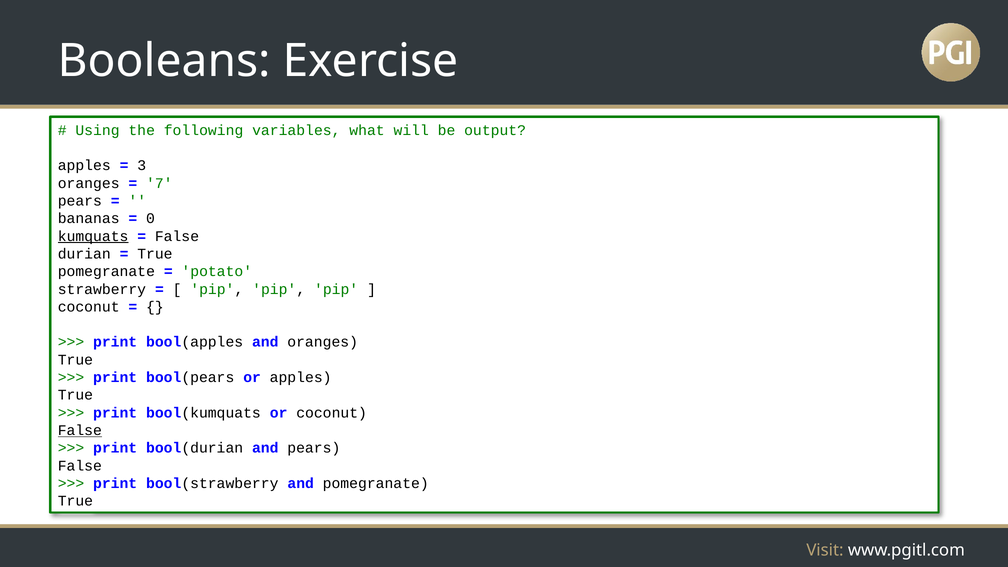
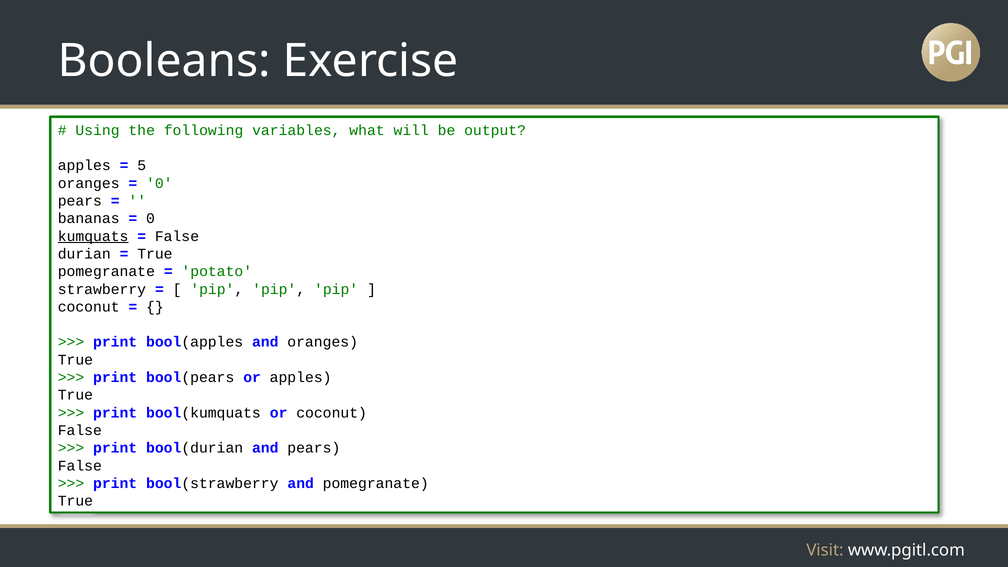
3: 3 -> 5
7 at (159, 183): 7 -> 0
False at (80, 430) underline: present -> none
